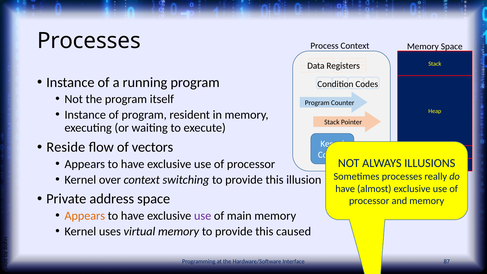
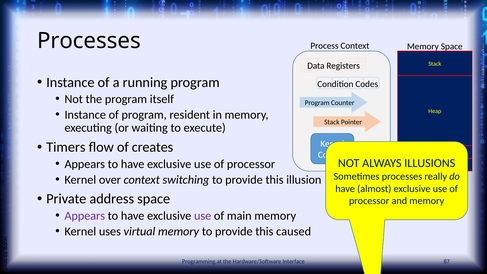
Reside: Reside -> Timers
vectors: vectors -> creates
Appears at (85, 216) colour: orange -> purple
